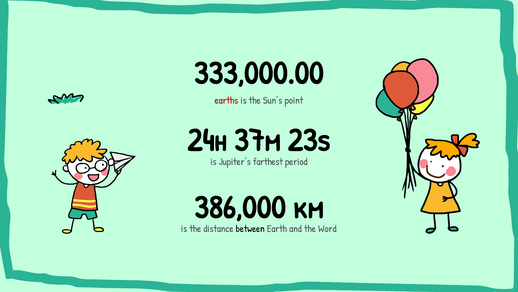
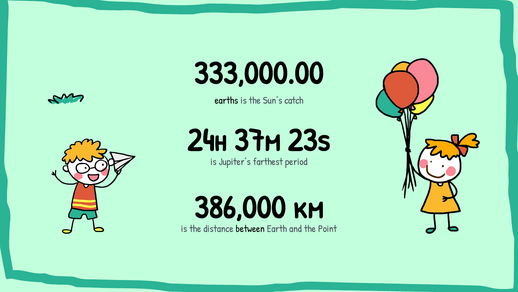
earths colour: red -> black
point: point -> catch
Word: Word -> Point
